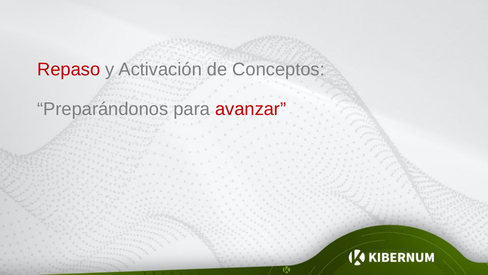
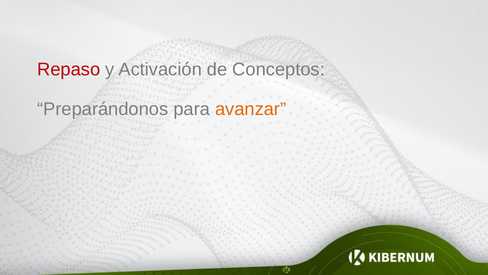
avanzar colour: red -> orange
